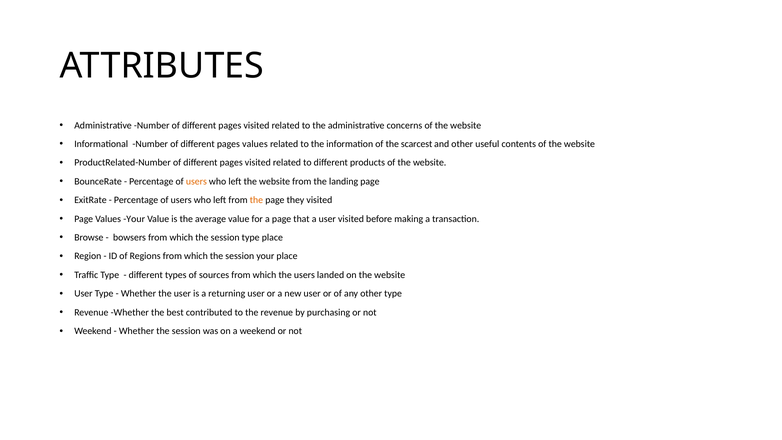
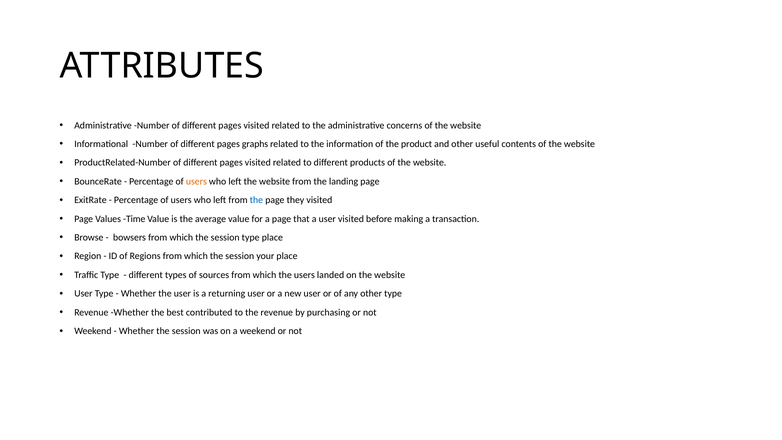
pages values: values -> graphs
scarcest: scarcest -> product
the at (256, 200) colour: orange -> blue
Values Your: Your -> Time
